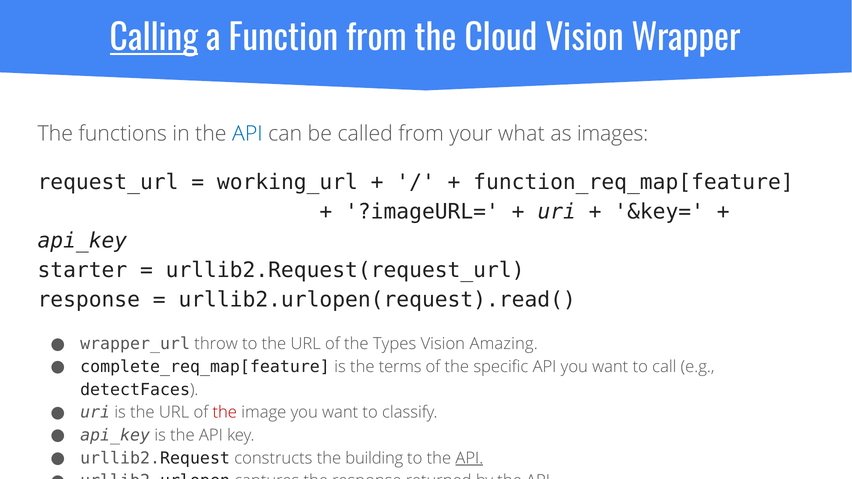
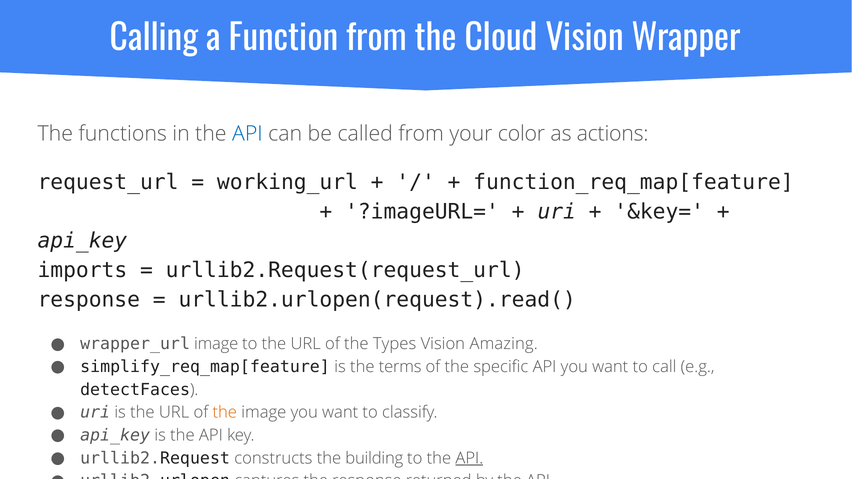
Calling underline: present -> none
what: what -> color
images: images -> actions
starter: starter -> imports
wrapper_url throw: throw -> image
complete_req_map[feature: complete_req_map[feature -> simplify_req_map[feature
the at (225, 413) colour: red -> orange
